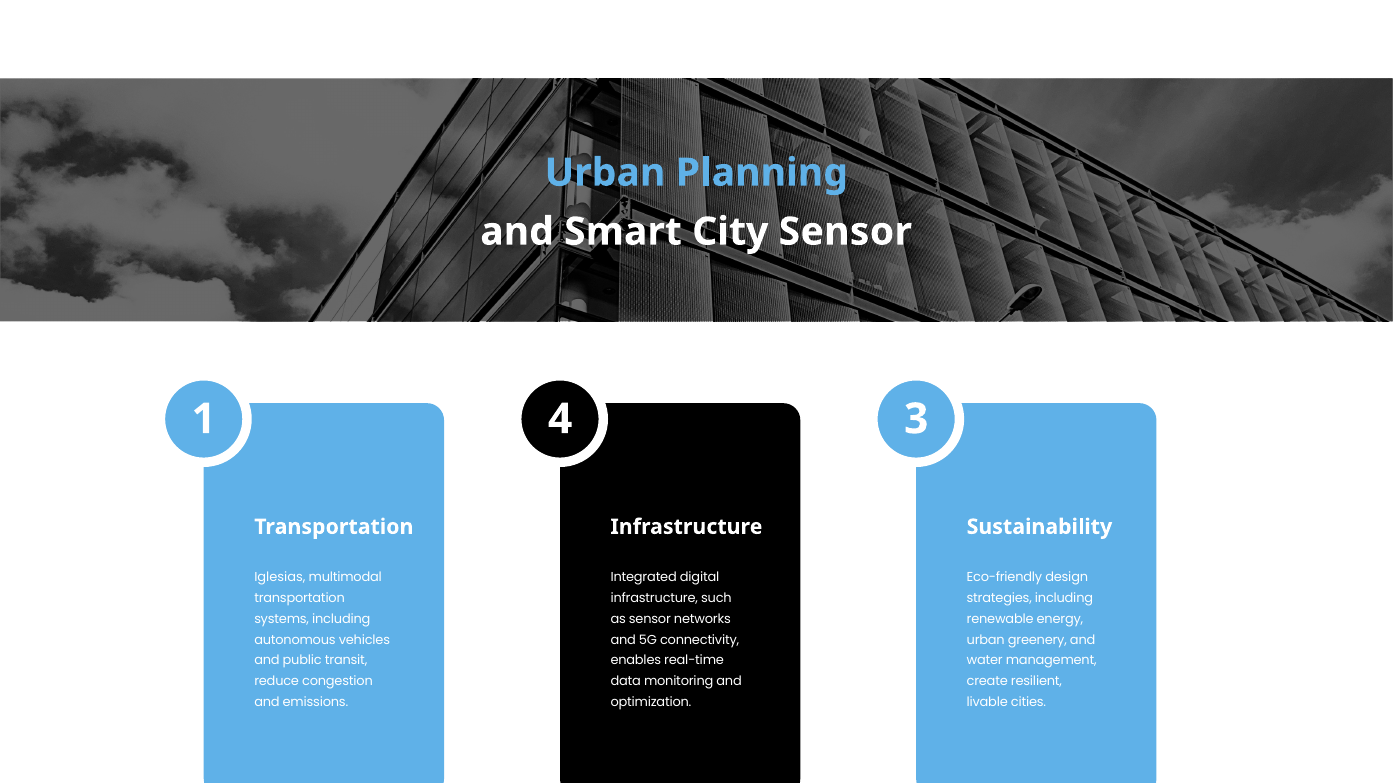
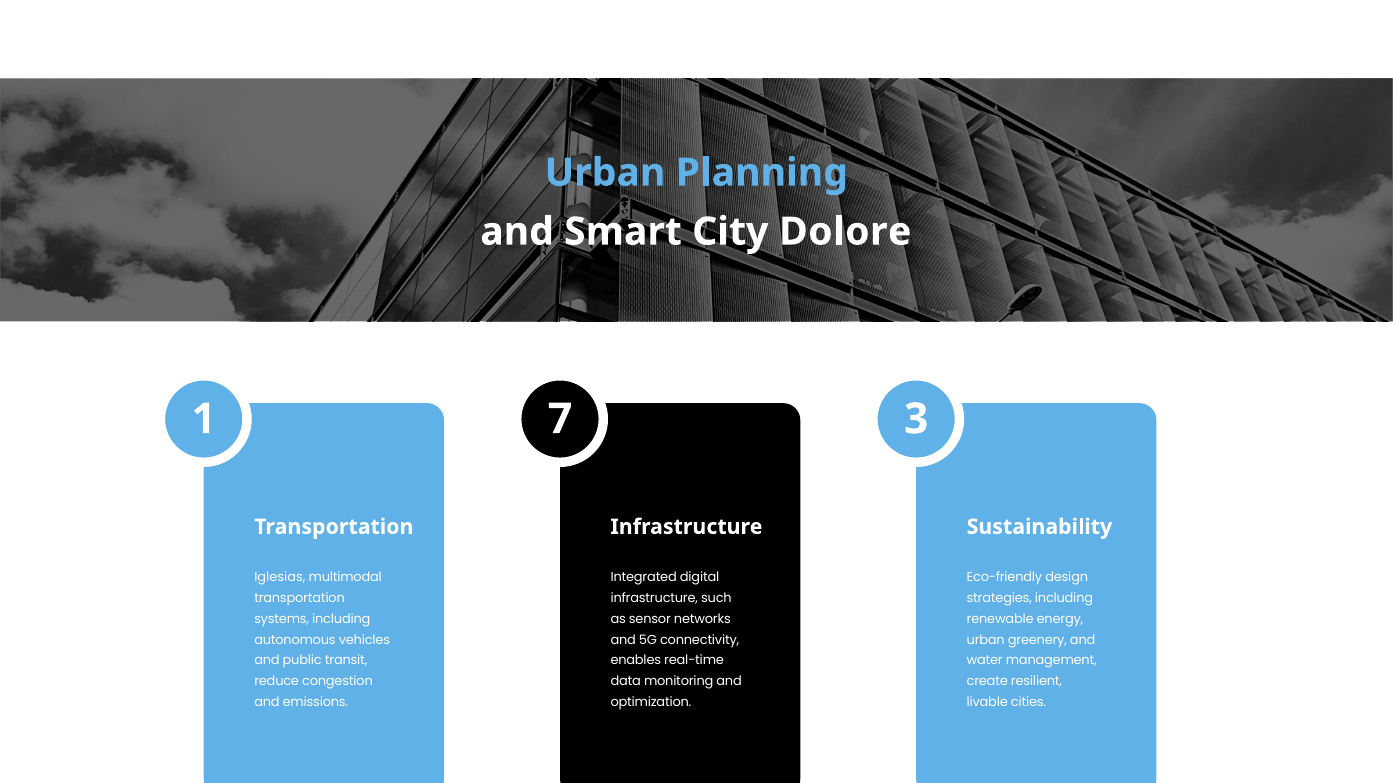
City Sensor: Sensor -> Dolore
4: 4 -> 7
